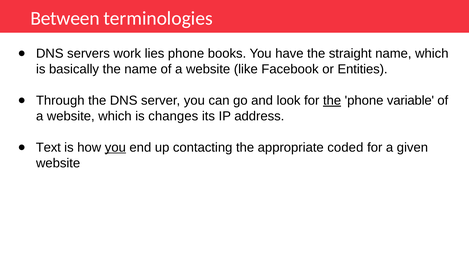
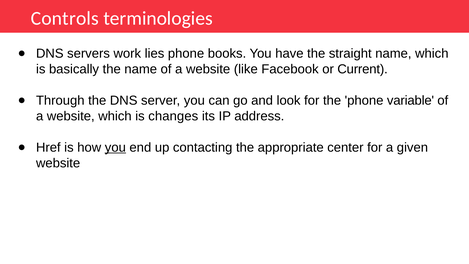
Between: Between -> Controls
Entities: Entities -> Current
the at (332, 100) underline: present -> none
Text: Text -> Href
coded: coded -> center
